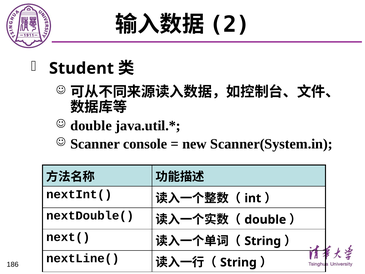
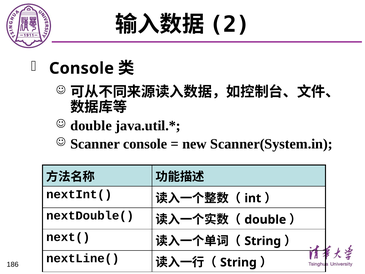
Student at (81, 68): Student -> Console
